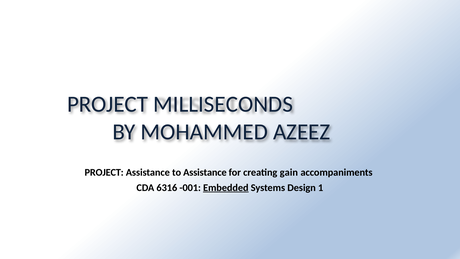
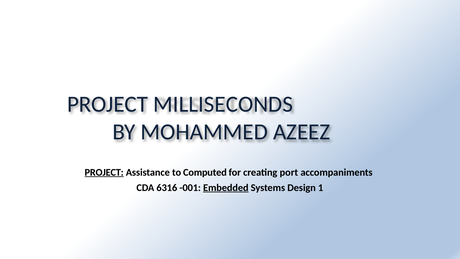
PROJECT at (104, 172) underline: none -> present
to Assistance: Assistance -> Computed
gain: gain -> port
